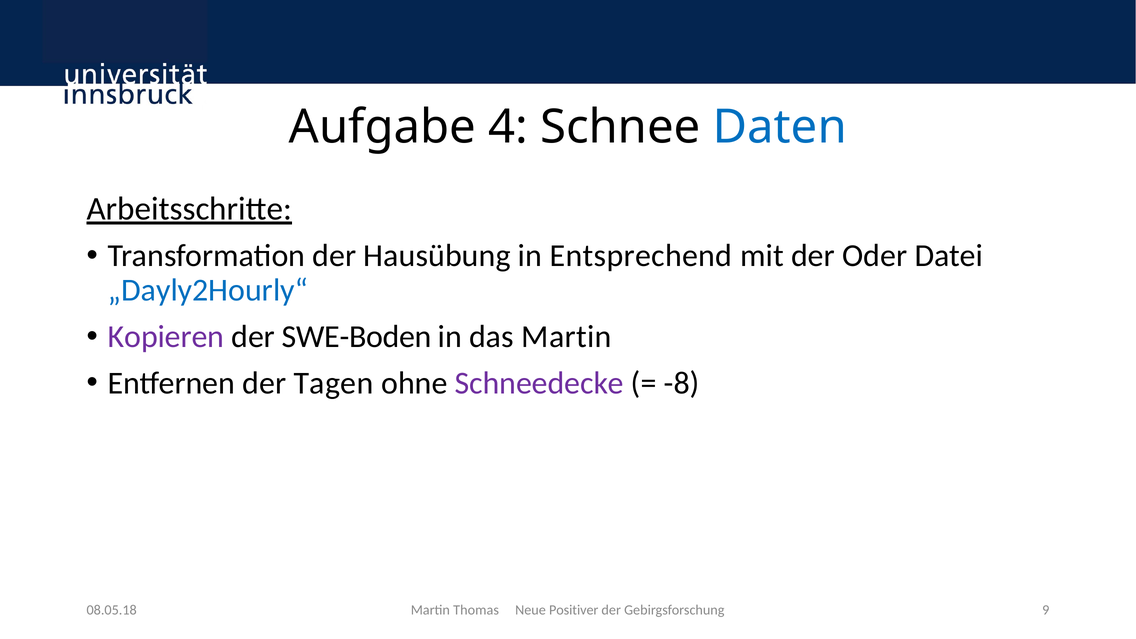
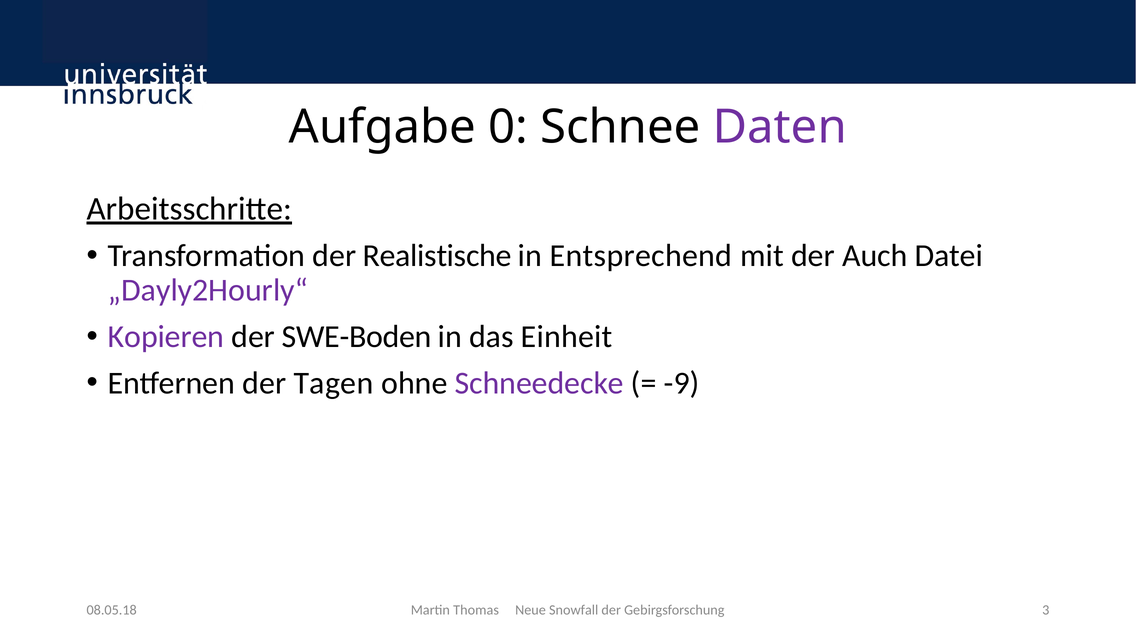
4: 4 -> 0
Daten colour: blue -> purple
Hausübung: Hausübung -> Realistische
Oder: Oder -> Auch
„Dayly2Hourly“ colour: blue -> purple
das Martin: Martin -> Einheit
-8: -8 -> -9
Positiver: Positiver -> Snowfall
9: 9 -> 3
